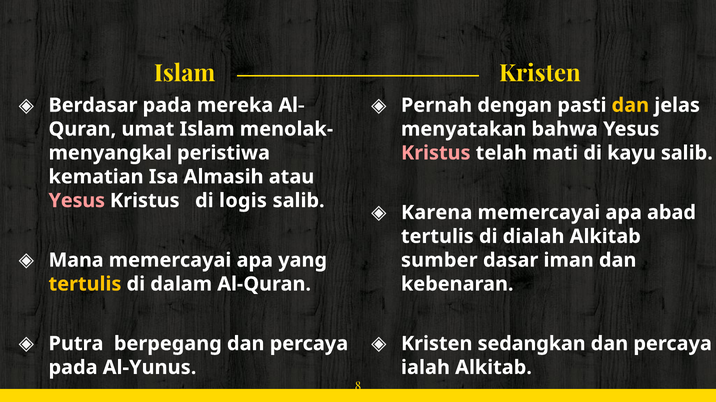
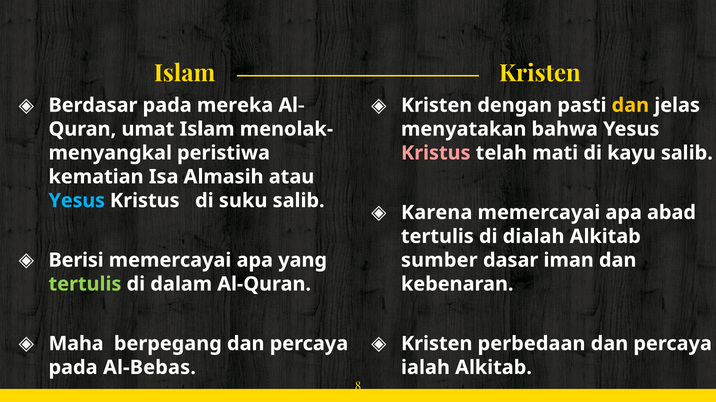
Pernah at (437, 105): Pernah -> Kristen
Yesus at (77, 201) colour: pink -> light blue
logis: logis -> suku
Mana: Mana -> Berisi
tertulis at (85, 285) colour: yellow -> light green
Putra: Putra -> Maha
sedangkan: sedangkan -> perbedaan
Al-Yunus: Al-Yunus -> Al-Bebas
